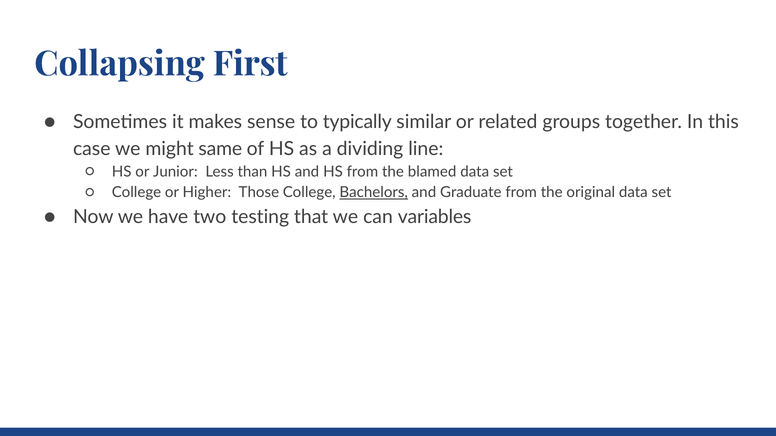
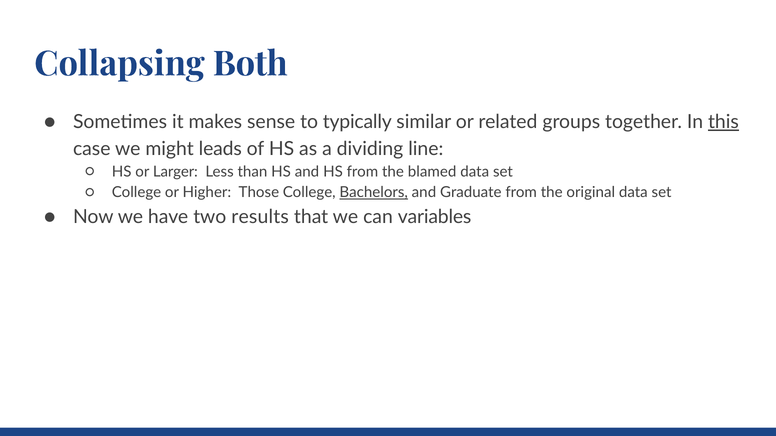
First: First -> Both
this underline: none -> present
same: same -> leads
Junior: Junior -> Larger
testing: testing -> results
